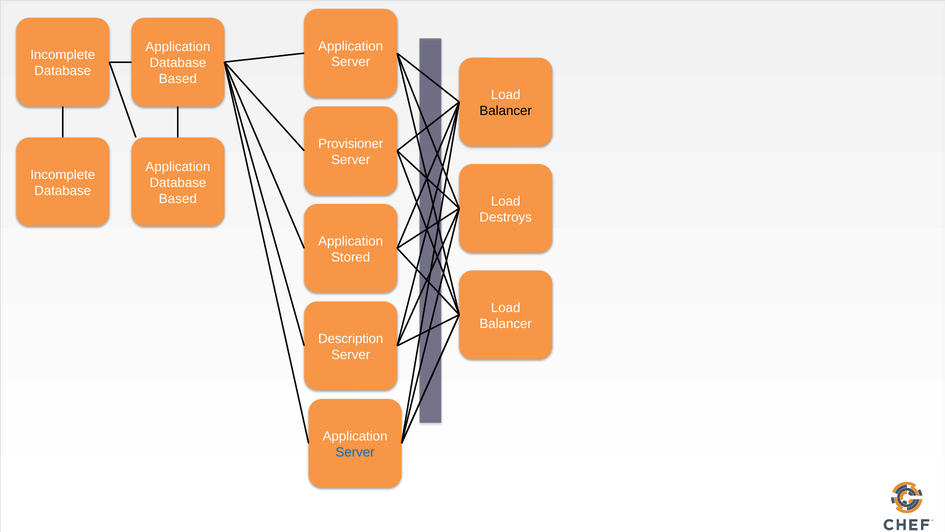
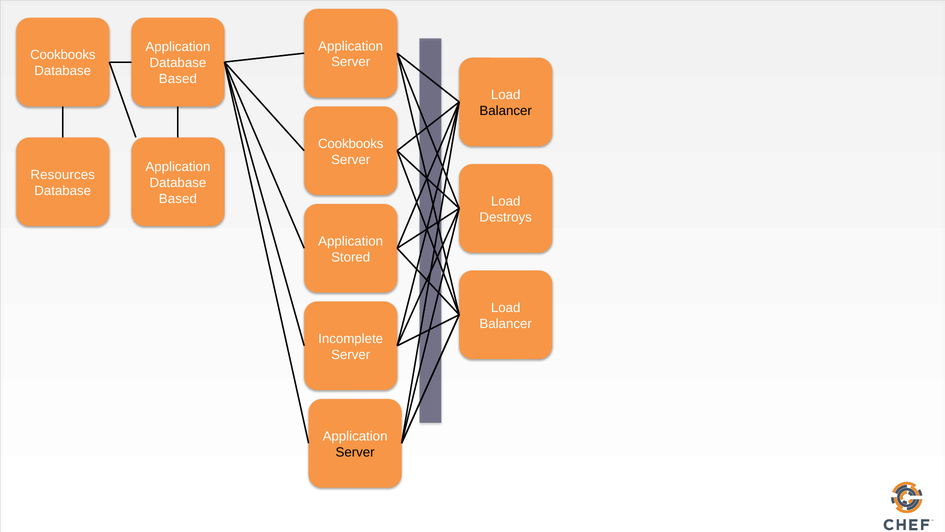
Incomplete at (63, 55): Incomplete -> Cookbooks
Provisioner at (351, 144): Provisioner -> Cookbooks
Incomplete at (63, 175): Incomplete -> Resources
Description: Description -> Incomplete
Server at (355, 452) colour: blue -> black
